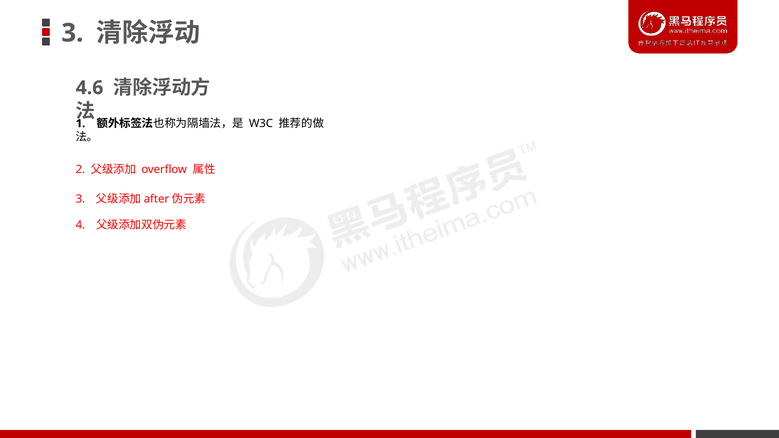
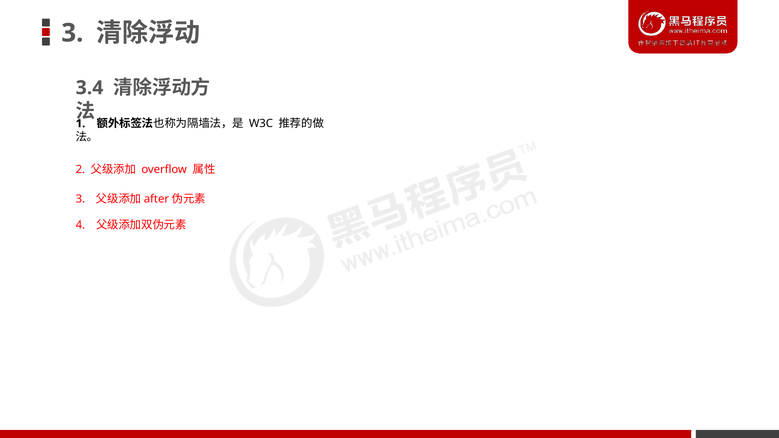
4.6: 4.6 -> 3.4
